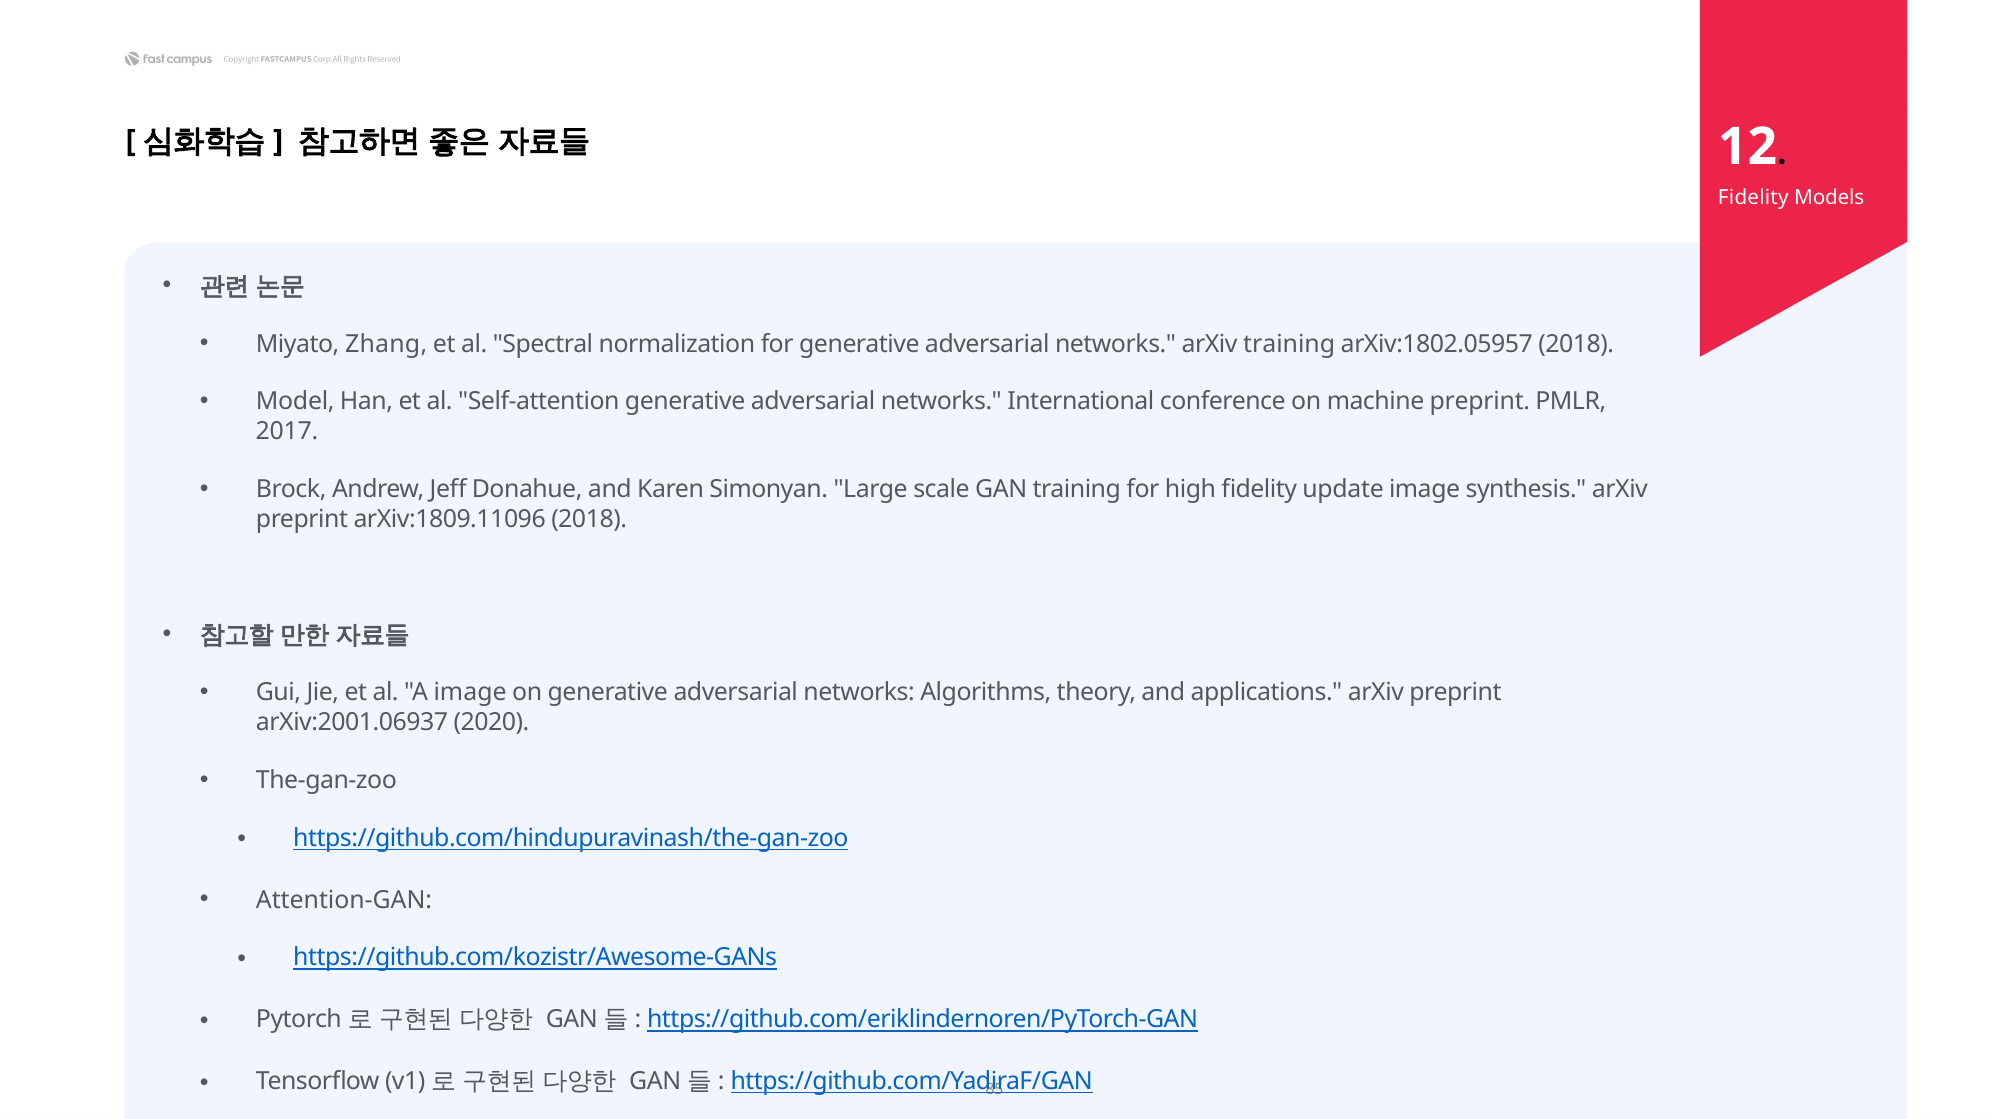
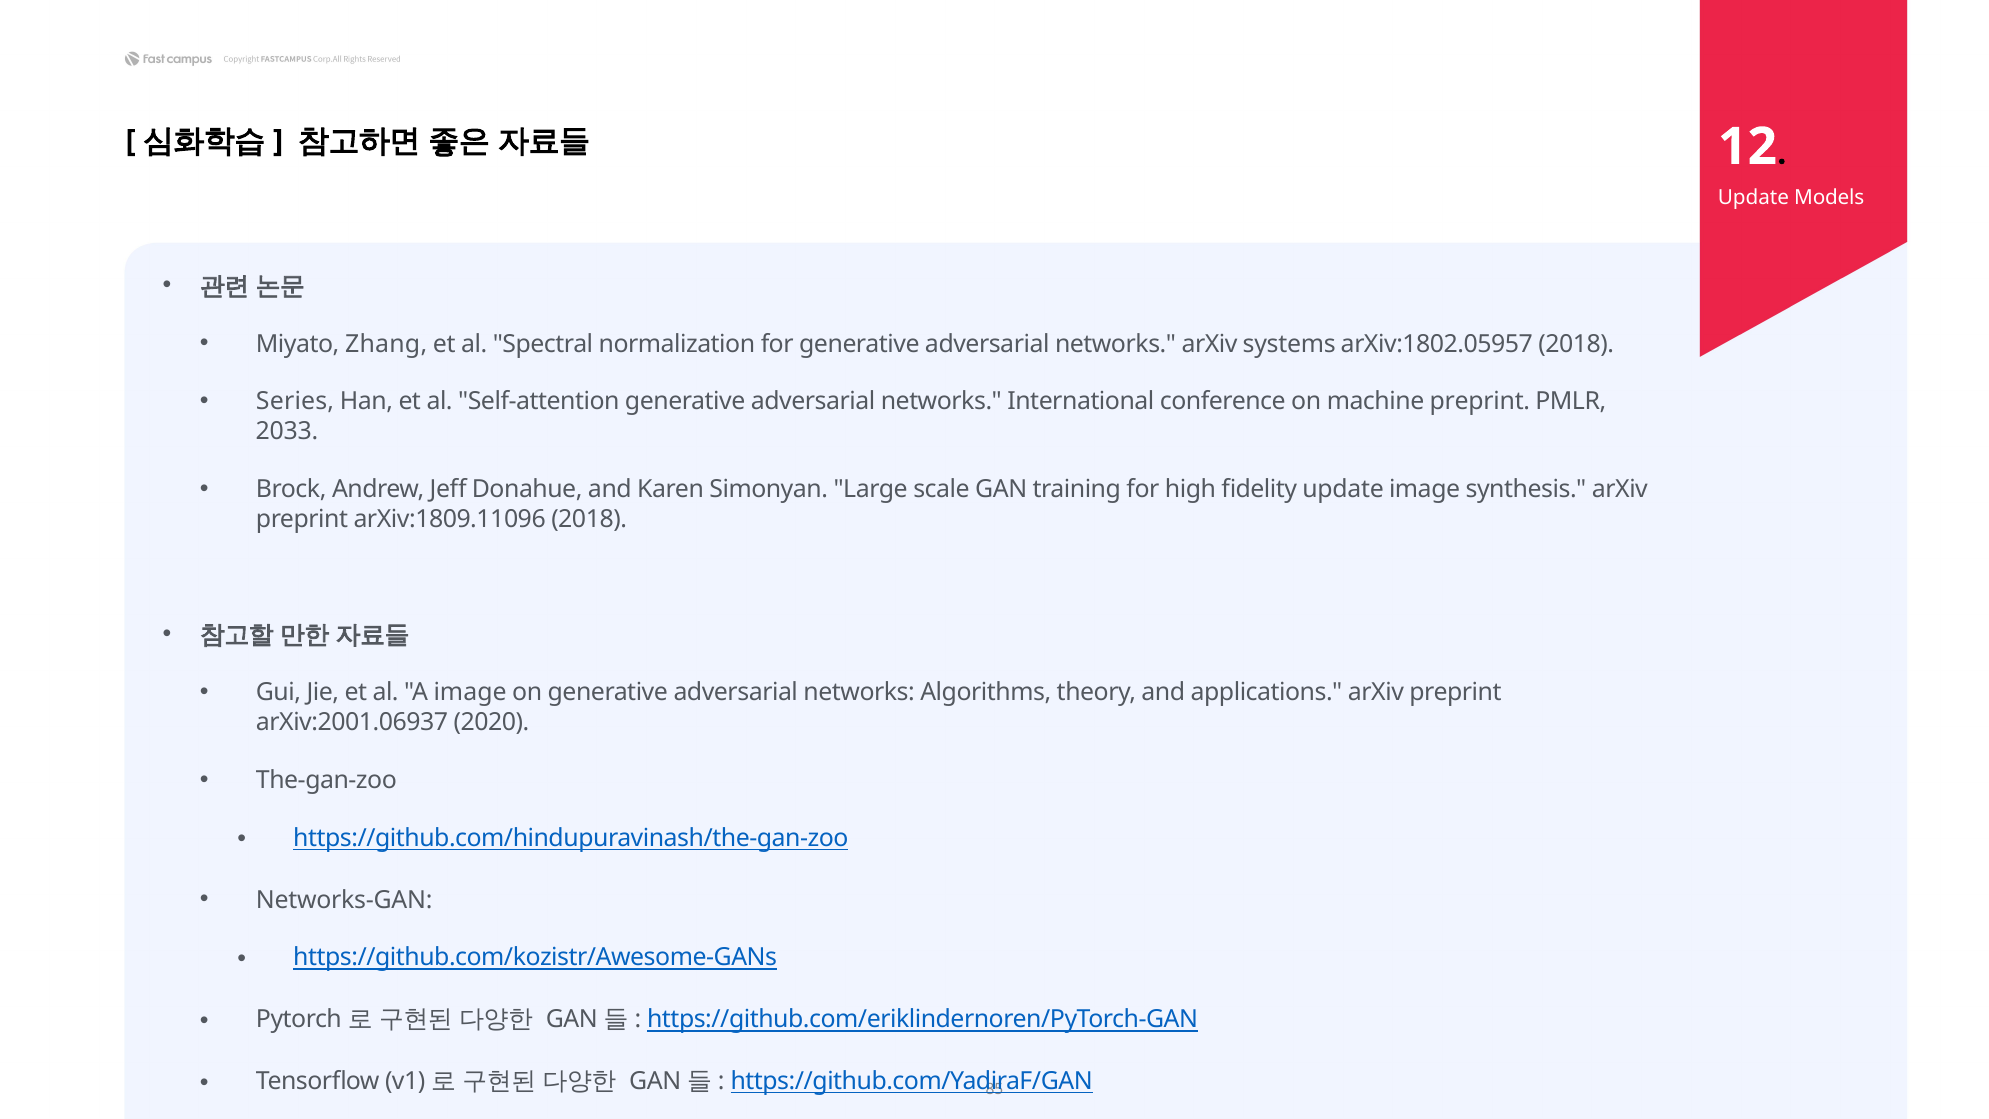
Fidelity at (1753, 197): Fidelity -> Update
arXiv training: training -> systems
Model: Model -> Series
2017: 2017 -> 2033
Attention-GAN: Attention-GAN -> Networks-GAN
